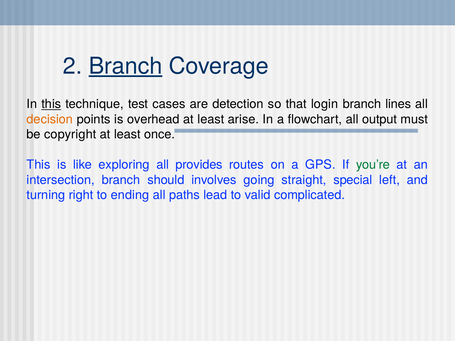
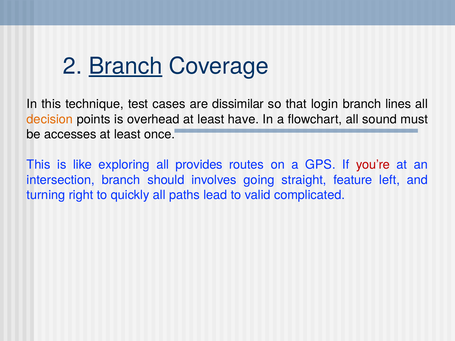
this at (51, 104) underline: present -> none
detection: detection -> dissimilar
arise: arise -> have
output: output -> sound
copyright: copyright -> accesses
you’re colour: green -> red
special: special -> feature
ending: ending -> quickly
